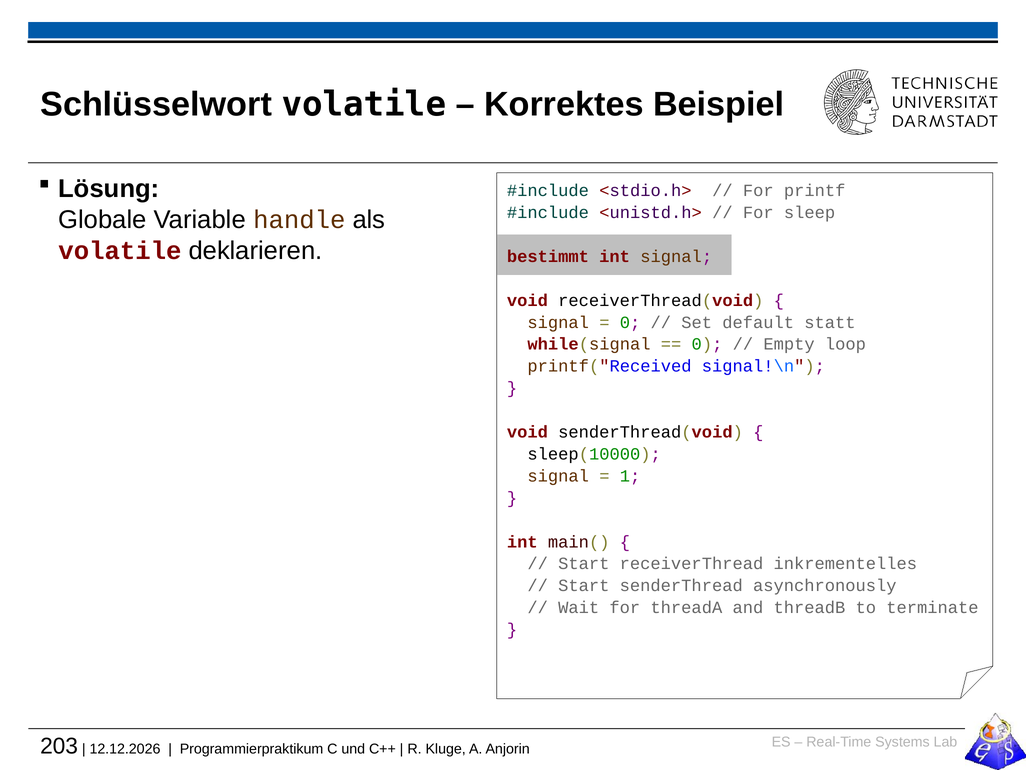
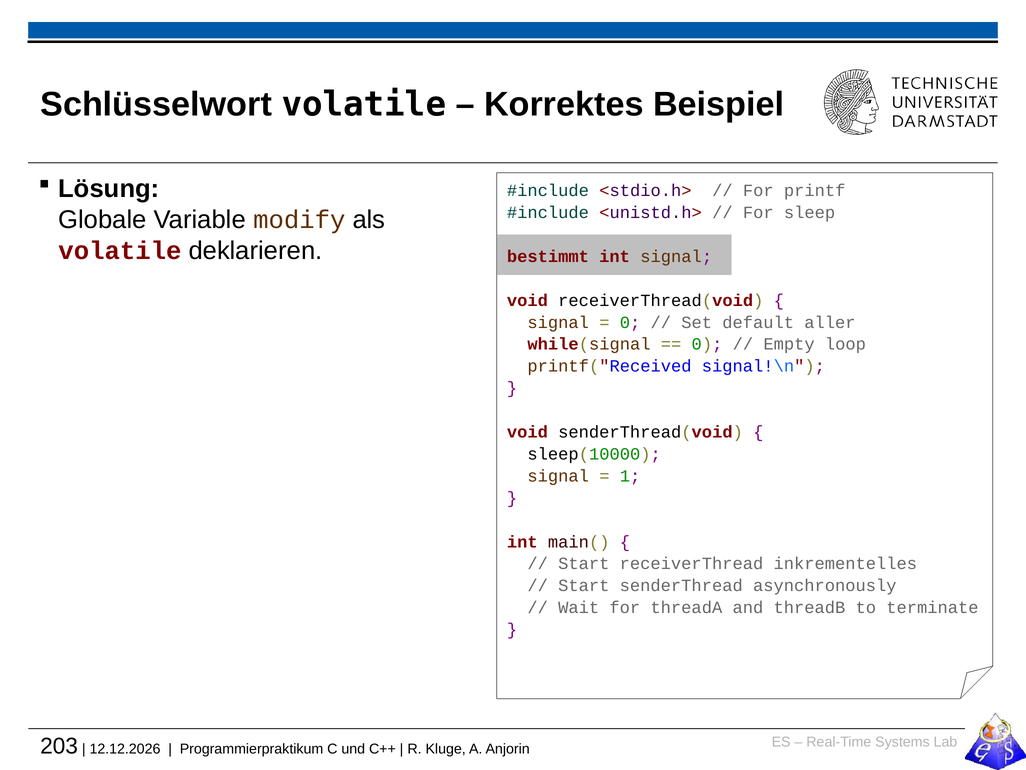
handle: handle -> modify
statt: statt -> aller
